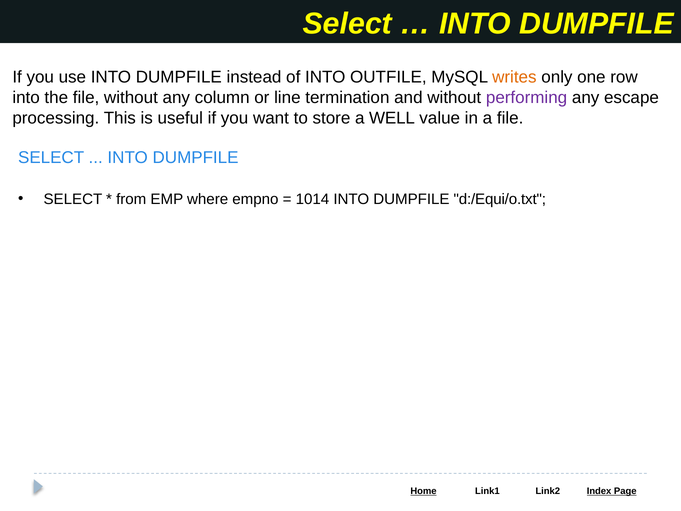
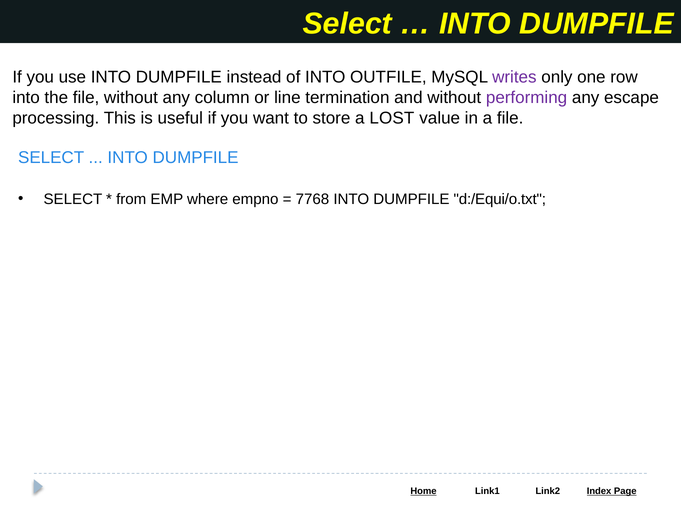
writes colour: orange -> purple
WELL: WELL -> LOST
1014: 1014 -> 7768
